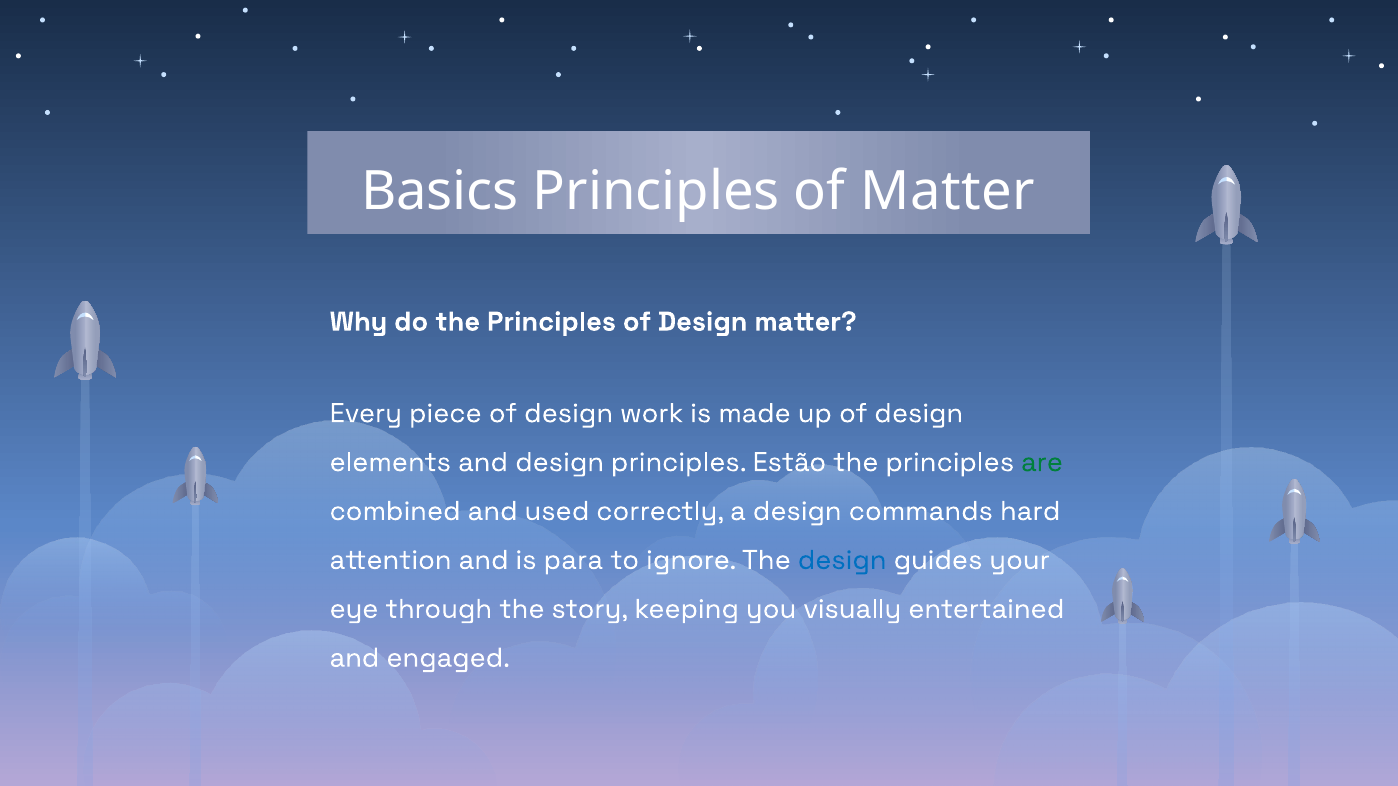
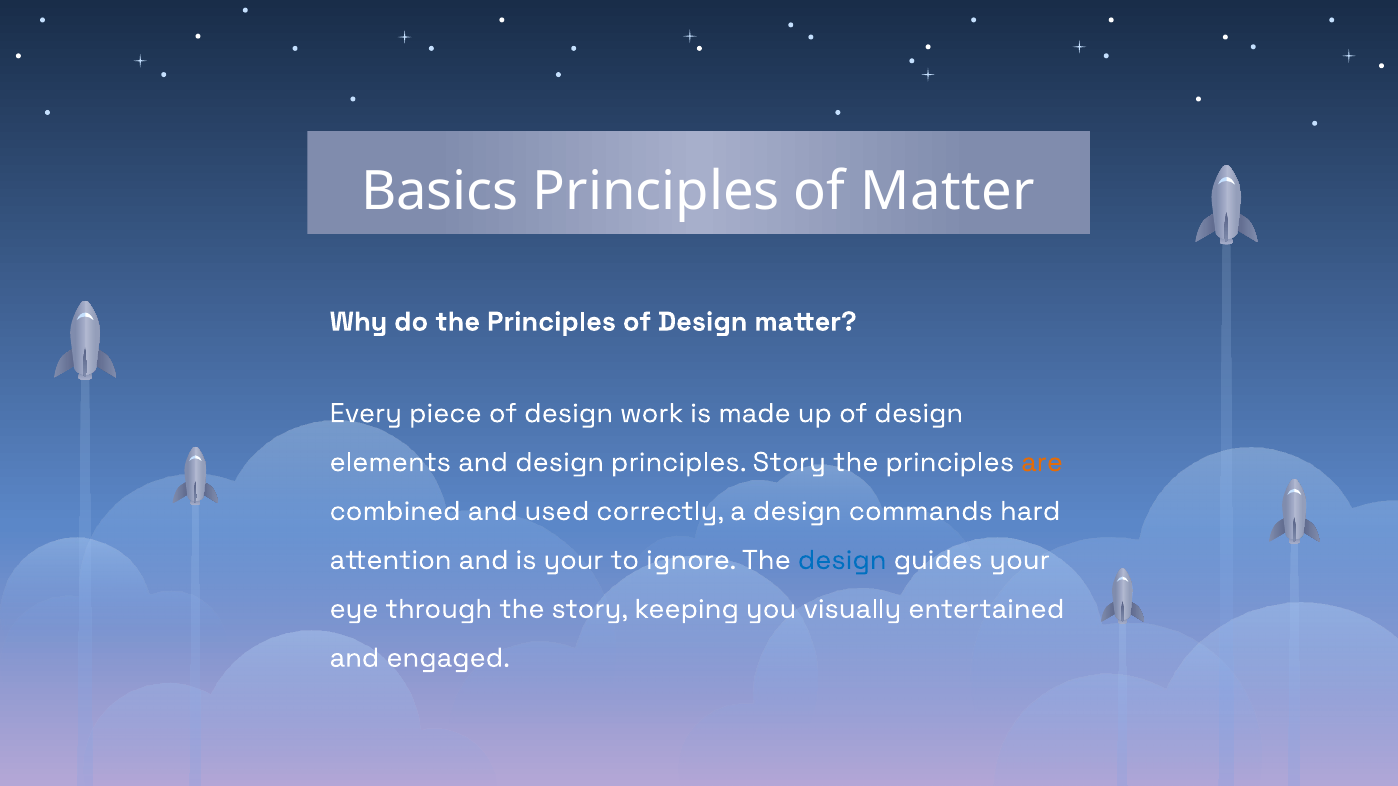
principles Estão: Estão -> Story
are colour: green -> orange
is para: para -> your
